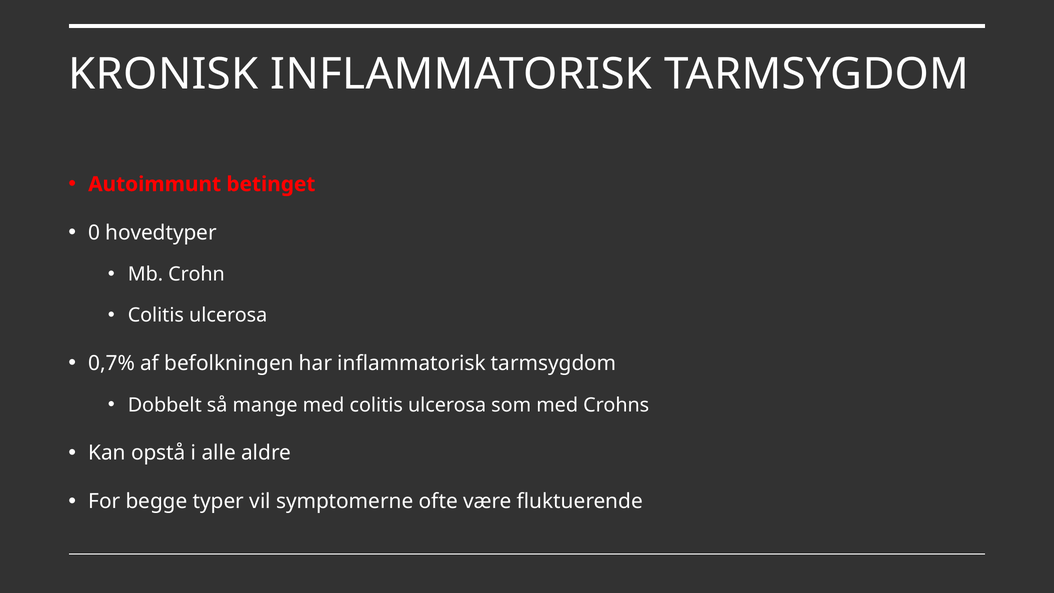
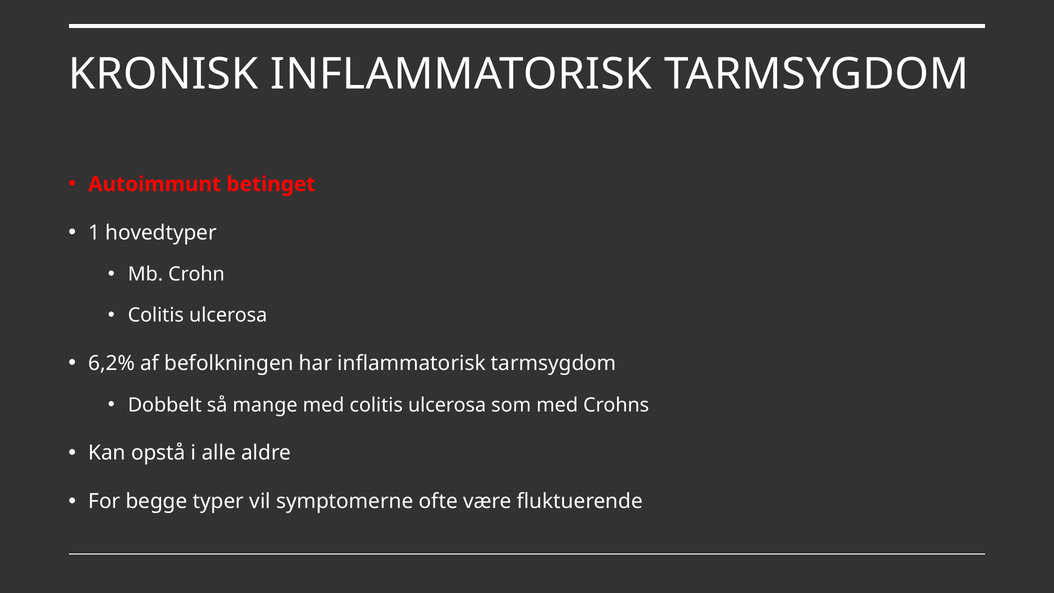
0: 0 -> 1
0,7%: 0,7% -> 6,2%
